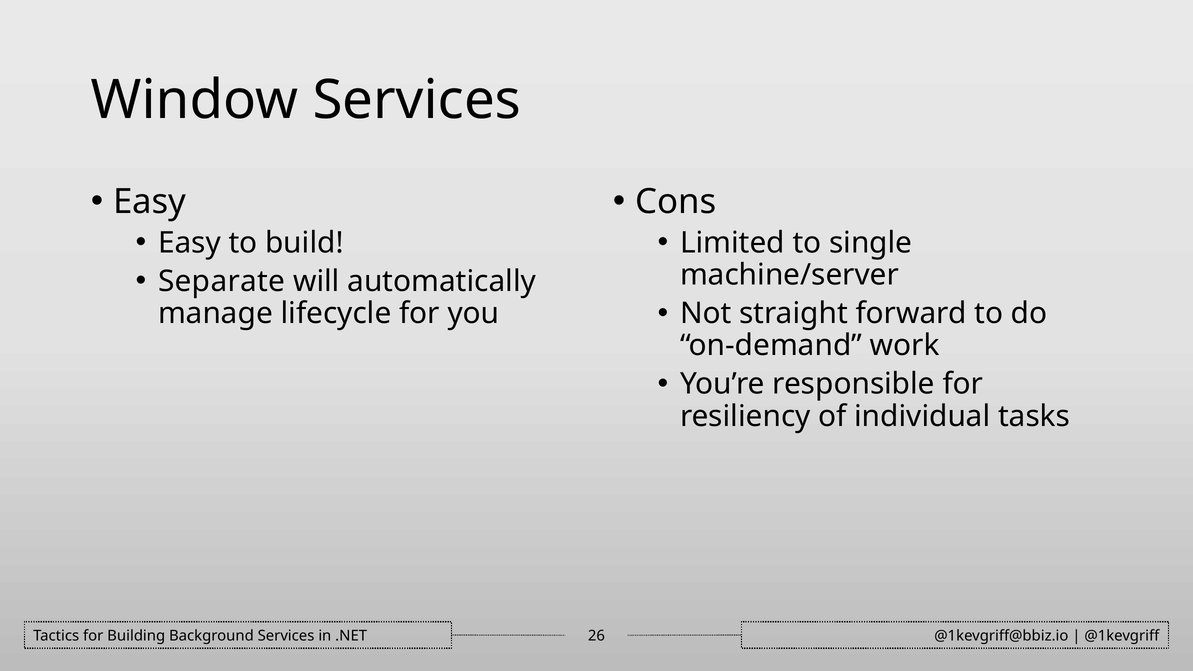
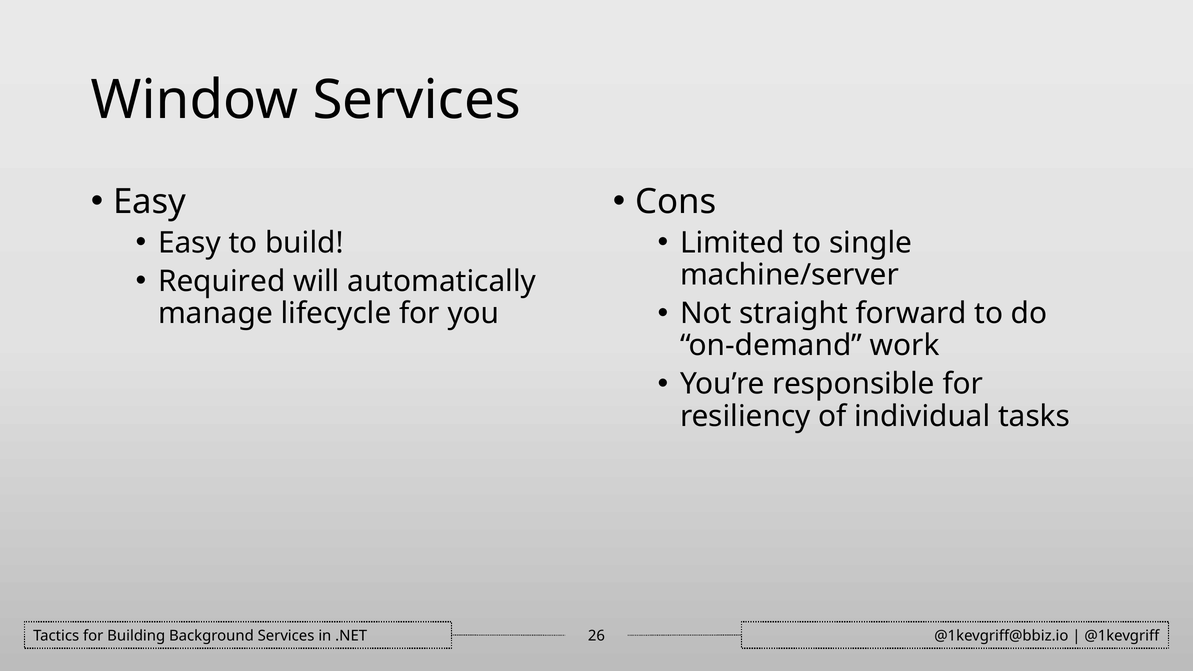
Separate: Separate -> Required
